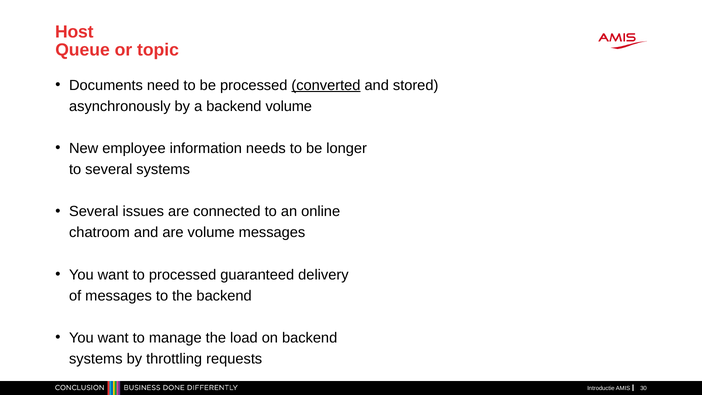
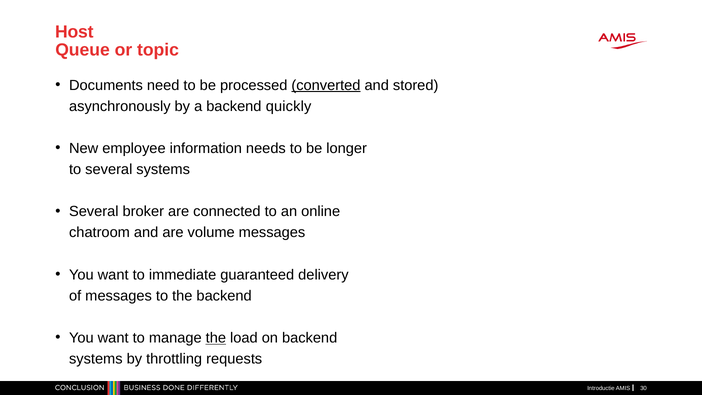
backend volume: volume -> quickly
issues: issues -> broker
to processed: processed -> immediate
the at (216, 338) underline: none -> present
